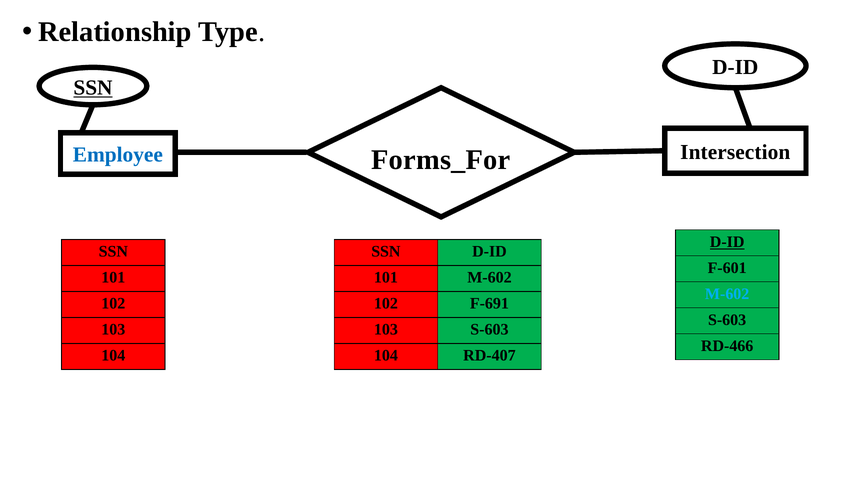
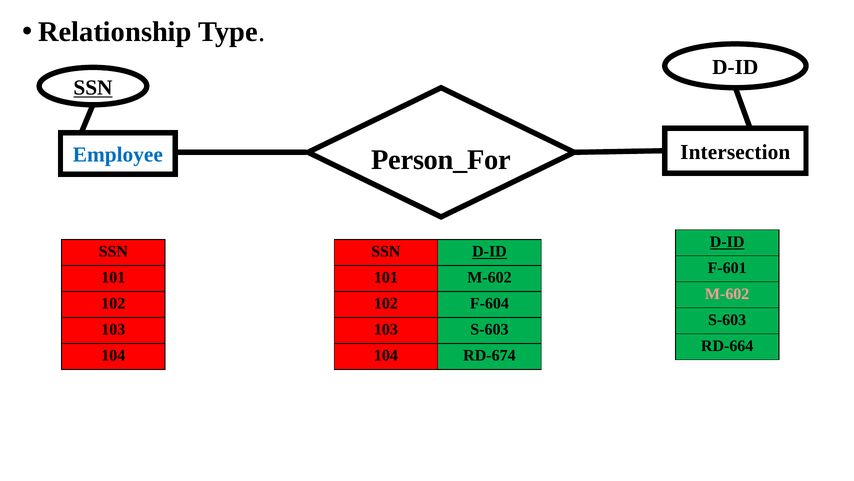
Forms_For: Forms_For -> Person_For
D-ID at (489, 251) underline: none -> present
M-602 at (727, 294) colour: light blue -> pink
F-691: F-691 -> F-604
RD-466: RD-466 -> RD-664
RD-407: RD-407 -> RD-674
